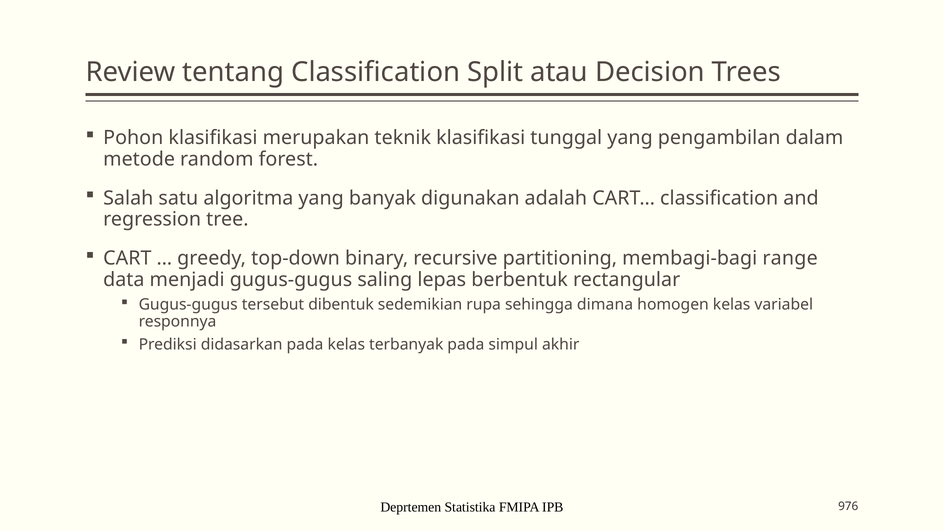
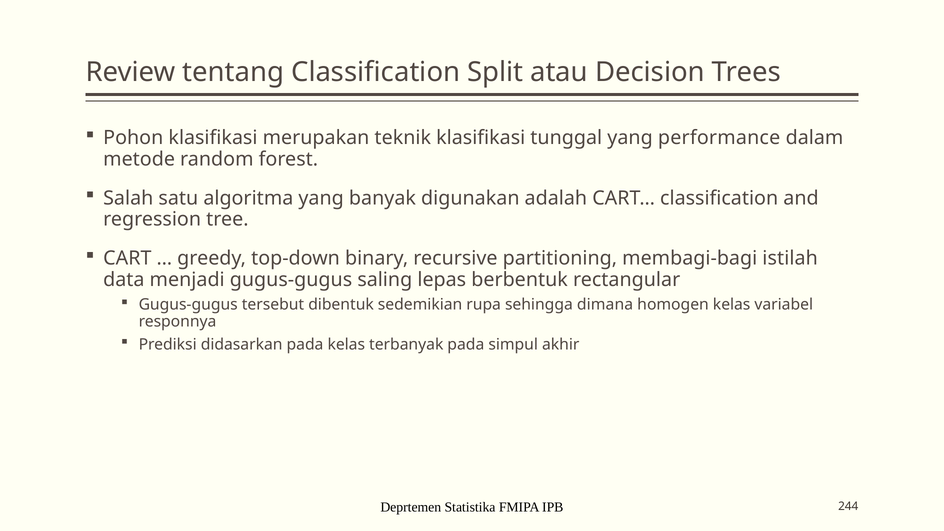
pengambilan: pengambilan -> performance
range: range -> istilah
976: 976 -> 244
